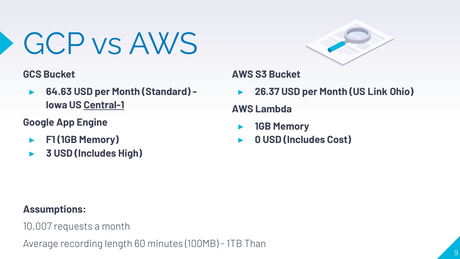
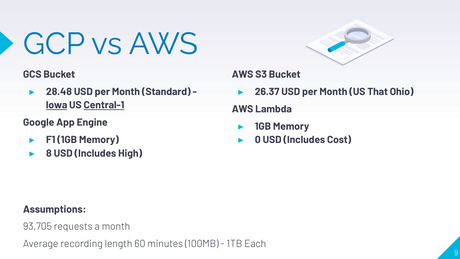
64.63: 64.63 -> 28.48
Link: Link -> That
Iowa underline: none -> present
3: 3 -> 8
10,007: 10,007 -> 93,705
Than: Than -> Each
